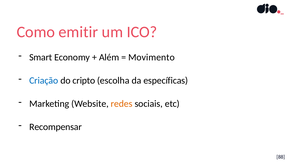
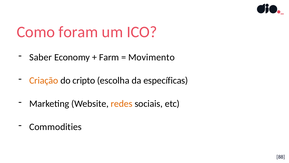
emitir: emitir -> foram
Smart: Smart -> Saber
Além: Além -> Farm
Criação colour: blue -> orange
Recompensar: Recompensar -> Commodities
